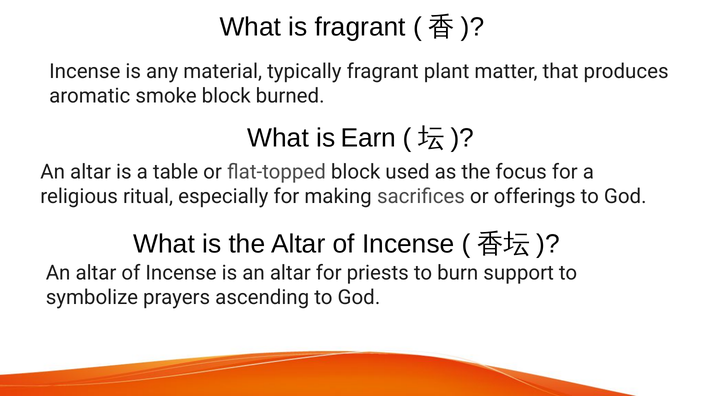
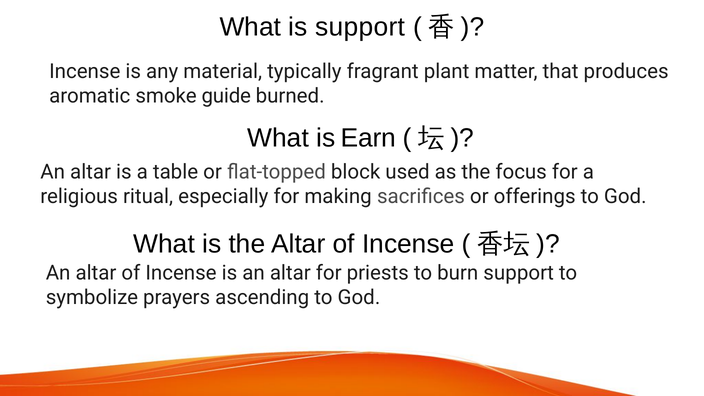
is fragrant: fragrant -> support
smoke block: block -> guide
